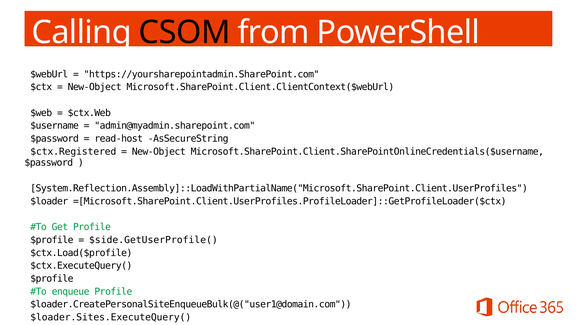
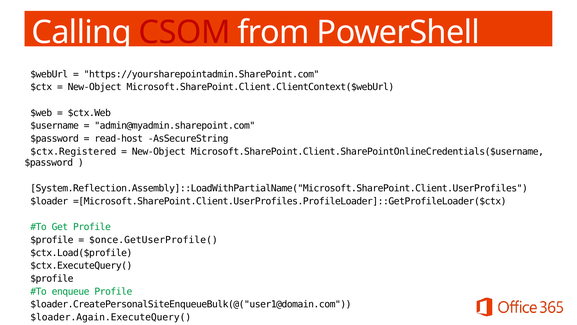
CSOM colour: black -> red
$side.GetUserProfile(: $side.GetUserProfile( -> $once.GetUserProfile(
$loader.Sites.ExecuteQuery(: $loader.Sites.ExecuteQuery( -> $loader.Again.ExecuteQuery(
